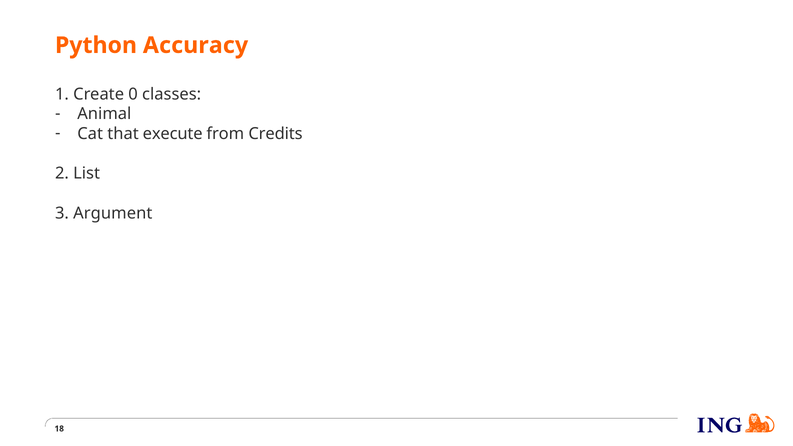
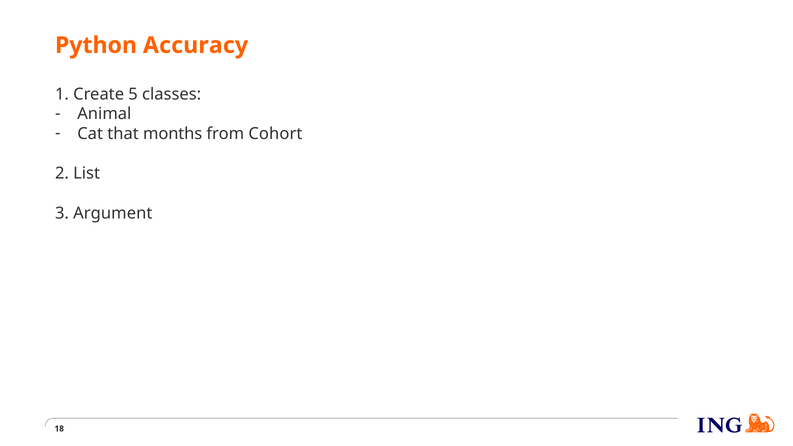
0: 0 -> 5
execute: execute -> months
Credits: Credits -> Cohort
